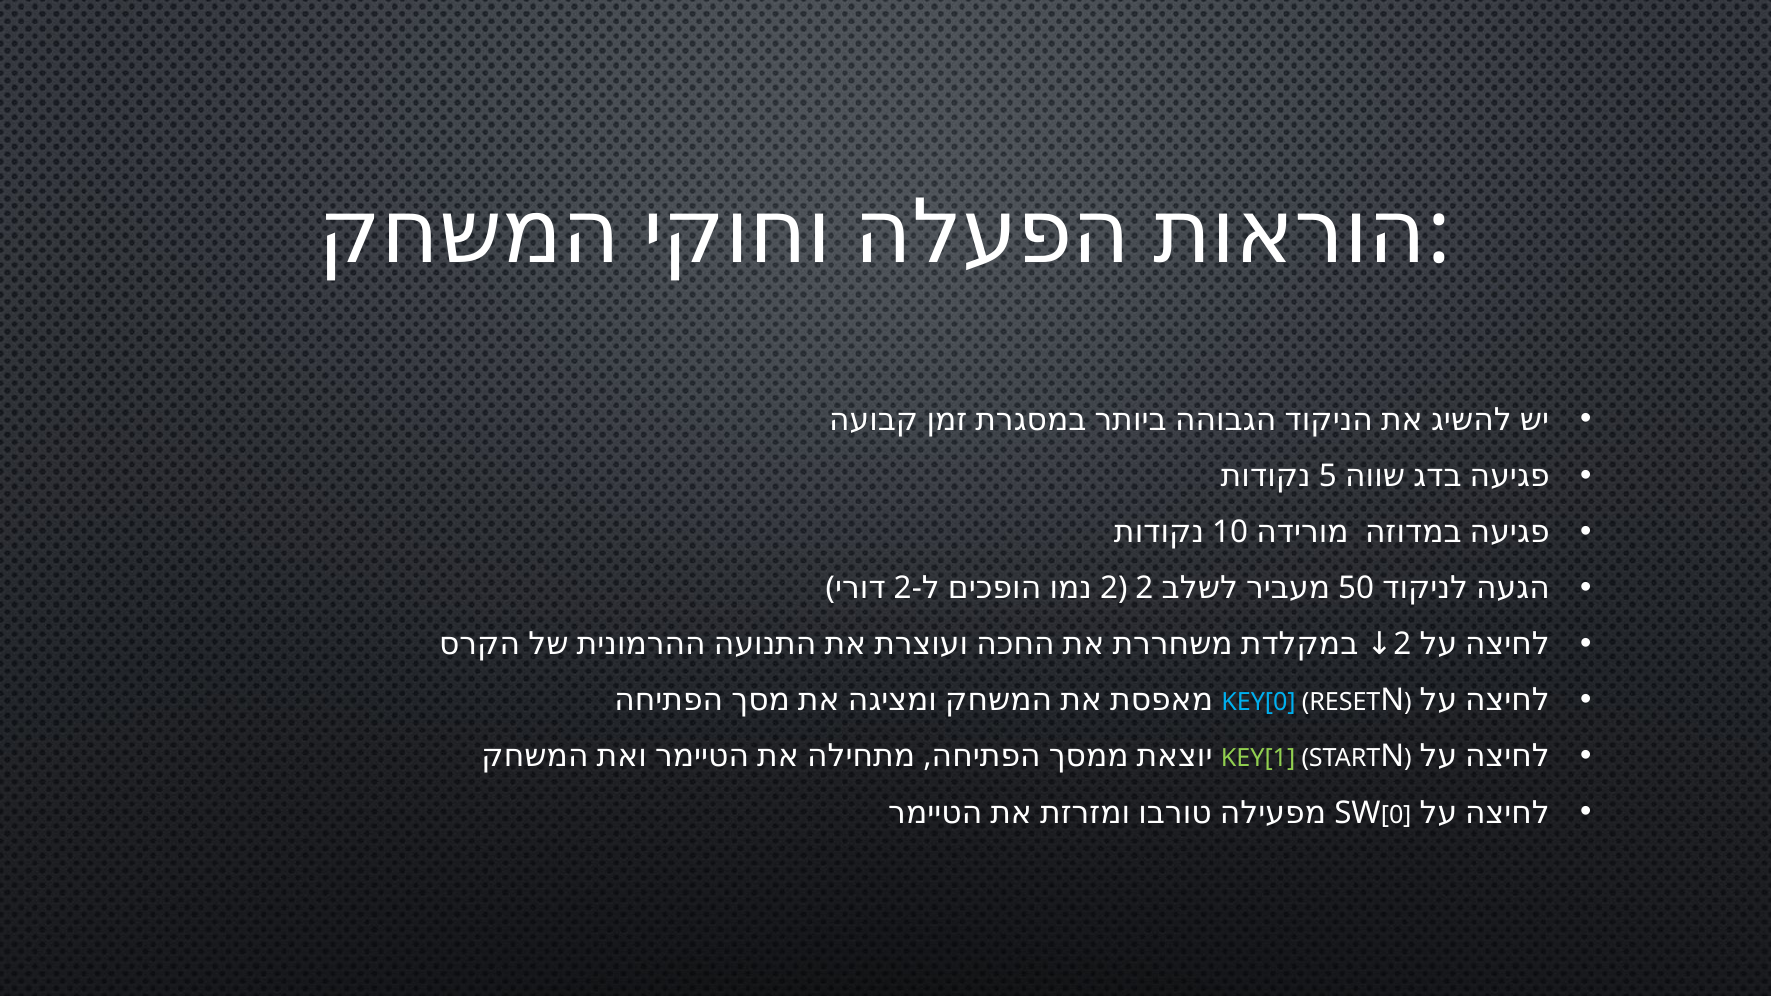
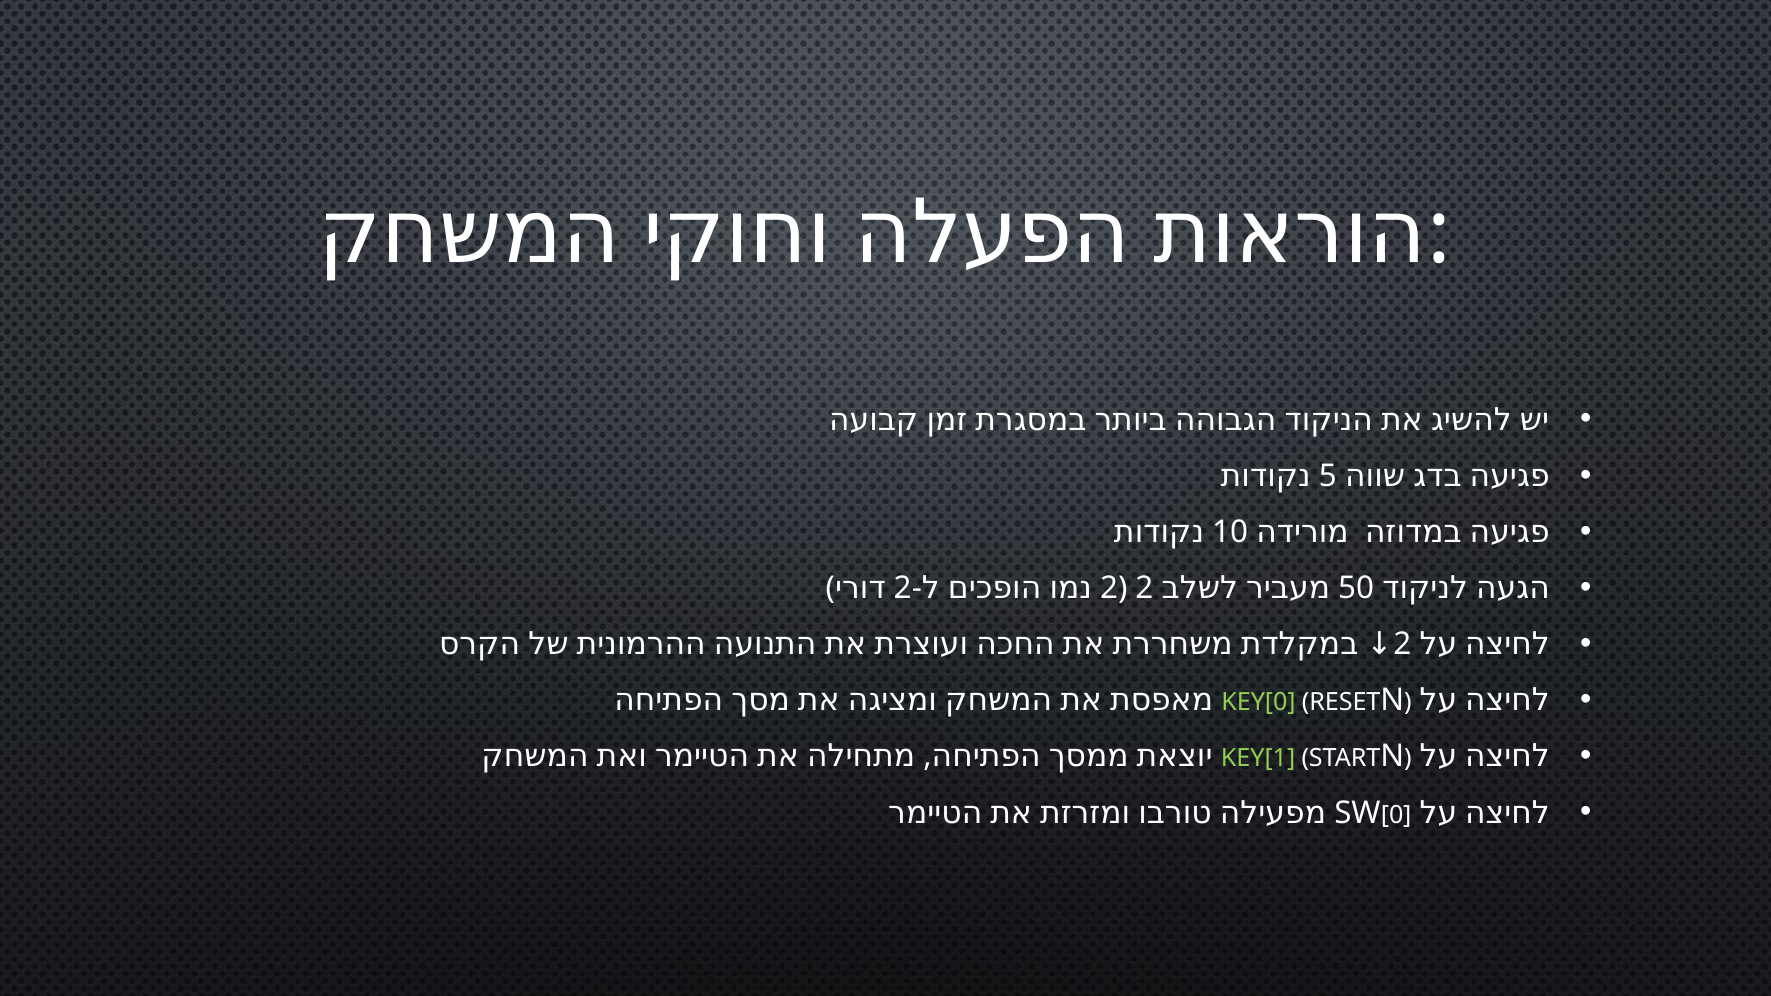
KEY[0 colour: light blue -> light green
